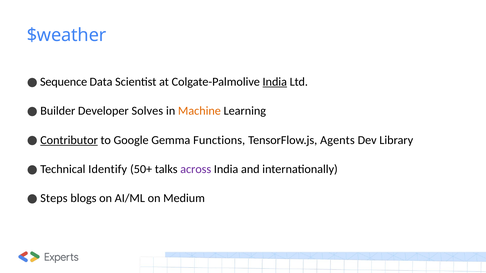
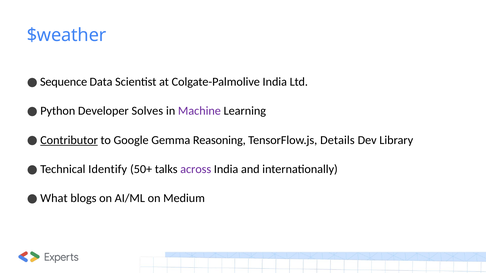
India at (275, 82) underline: present -> none
Builder: Builder -> Python
Machine colour: orange -> purple
Functions: Functions -> Reasoning
Agents: Agents -> Details
Steps: Steps -> What
